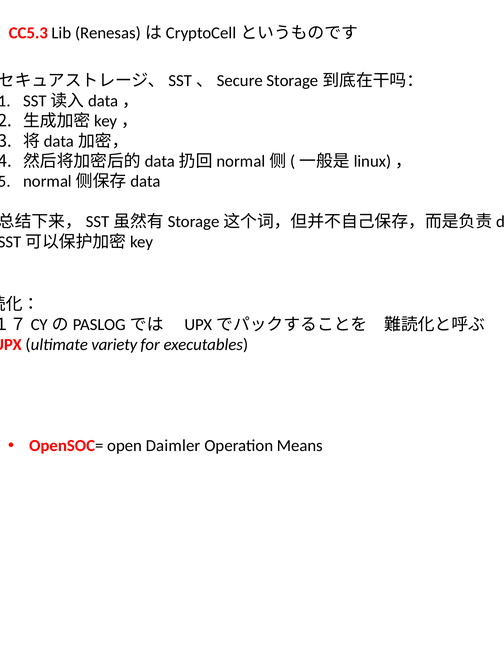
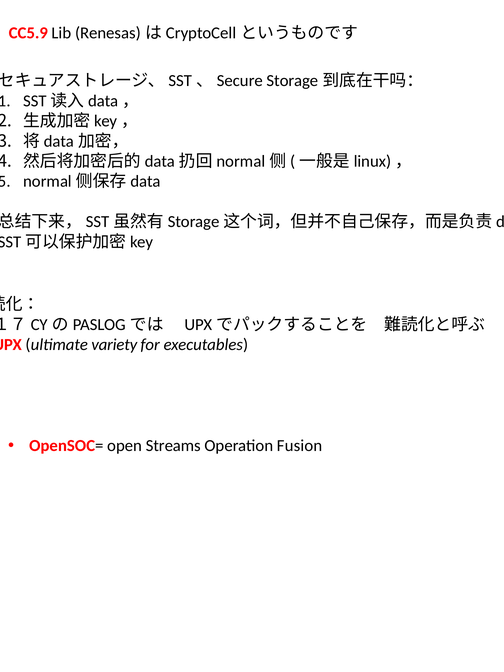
CC5.3: CC5.3 -> CC5.9
Daimler: Daimler -> Streams
Means: Means -> Fusion
